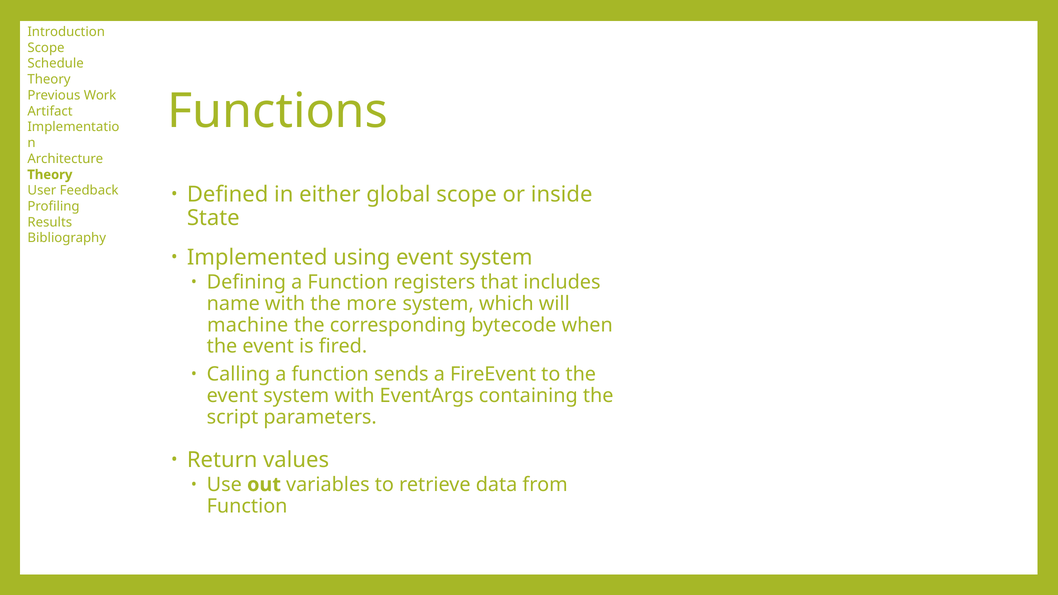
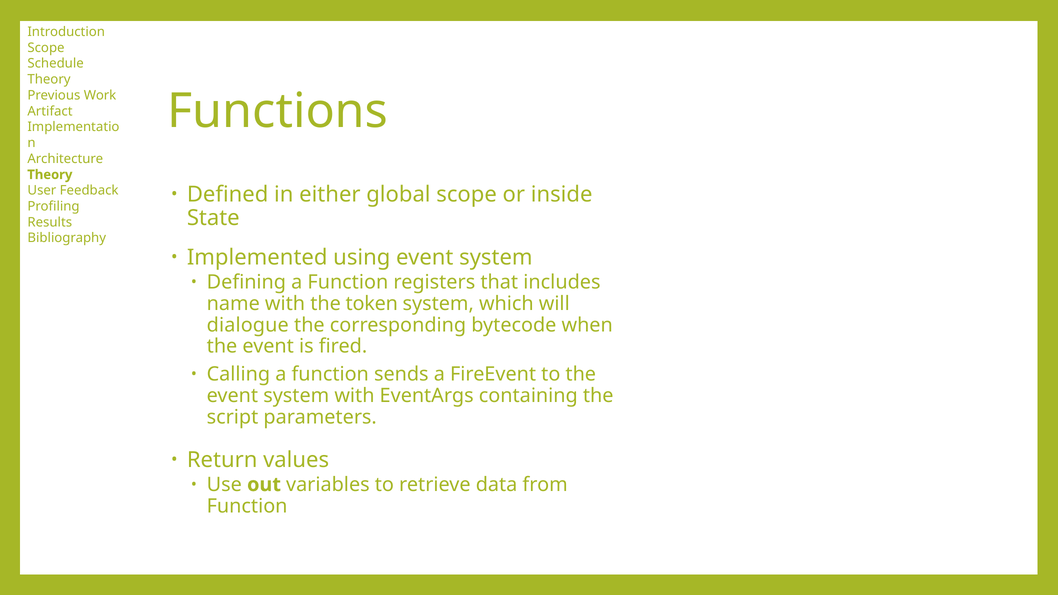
more: more -> token
machine: machine -> dialogue
